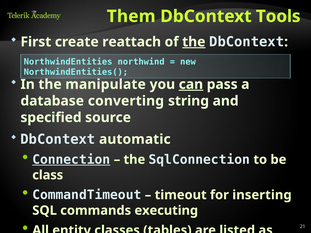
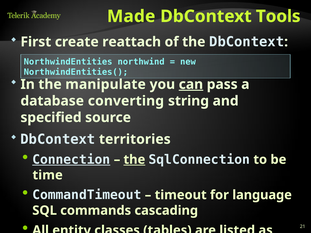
Them: Them -> Made
the at (194, 42) underline: present -> none
automatic: automatic -> territories
the at (134, 160) underline: none -> present
class: class -> time
inserting: inserting -> language
executing: executing -> cascading
